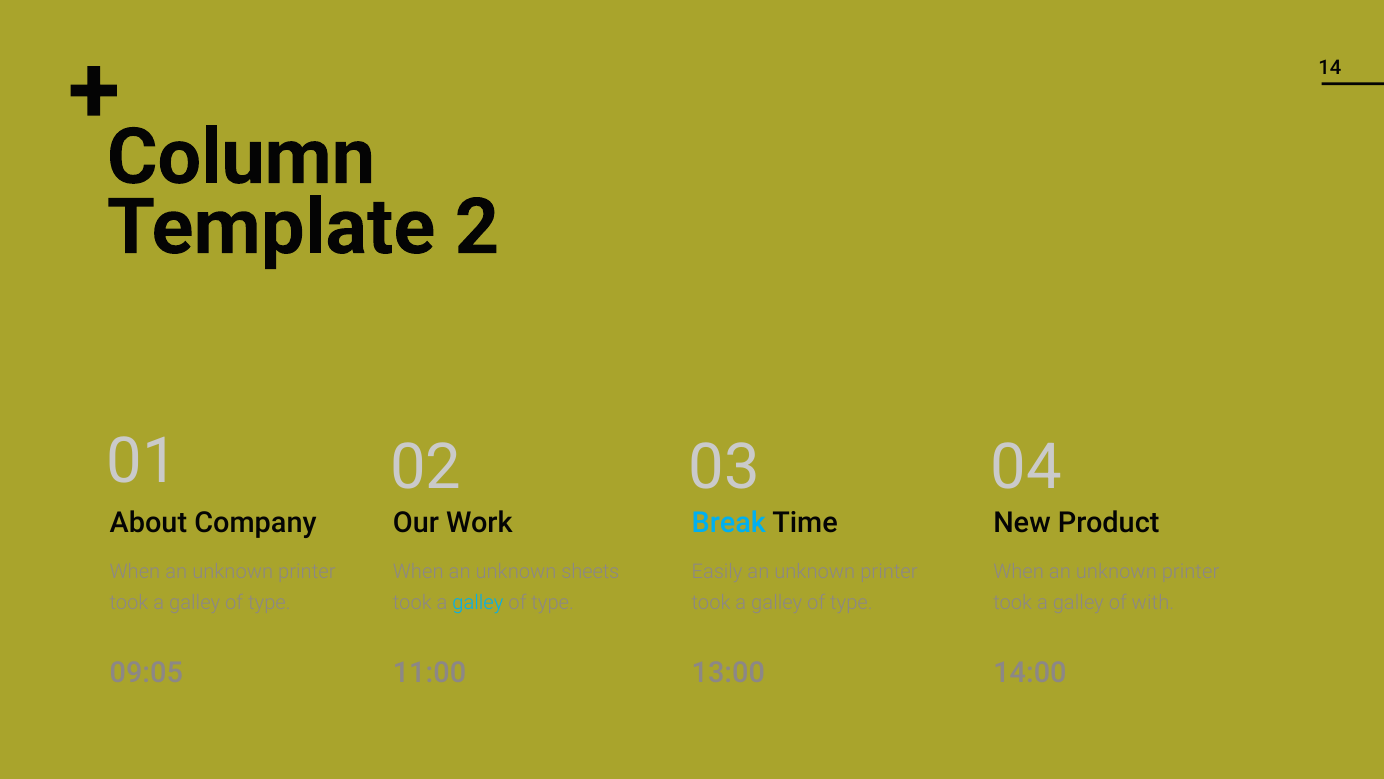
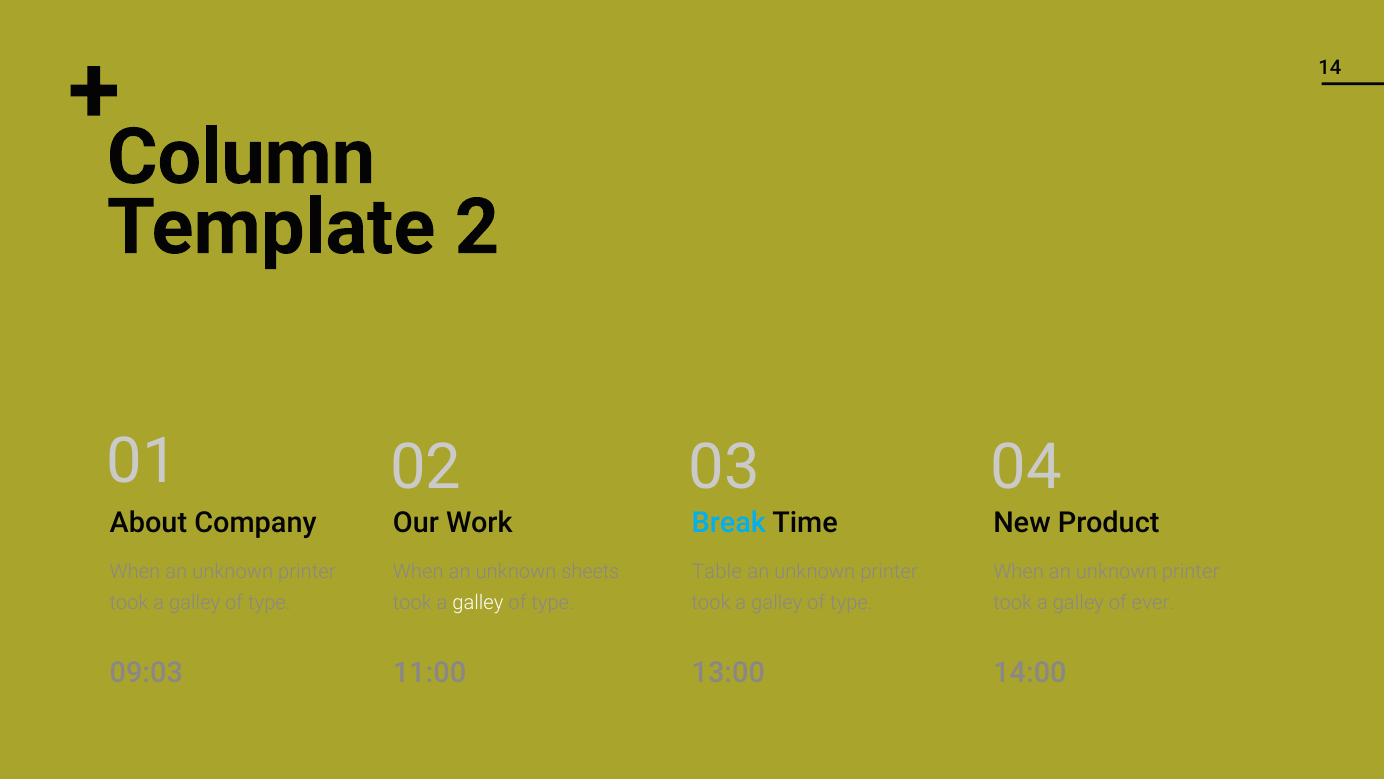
Easily: Easily -> Table
galley at (478, 602) colour: light blue -> white
with: with -> ever
09:05: 09:05 -> 09:03
